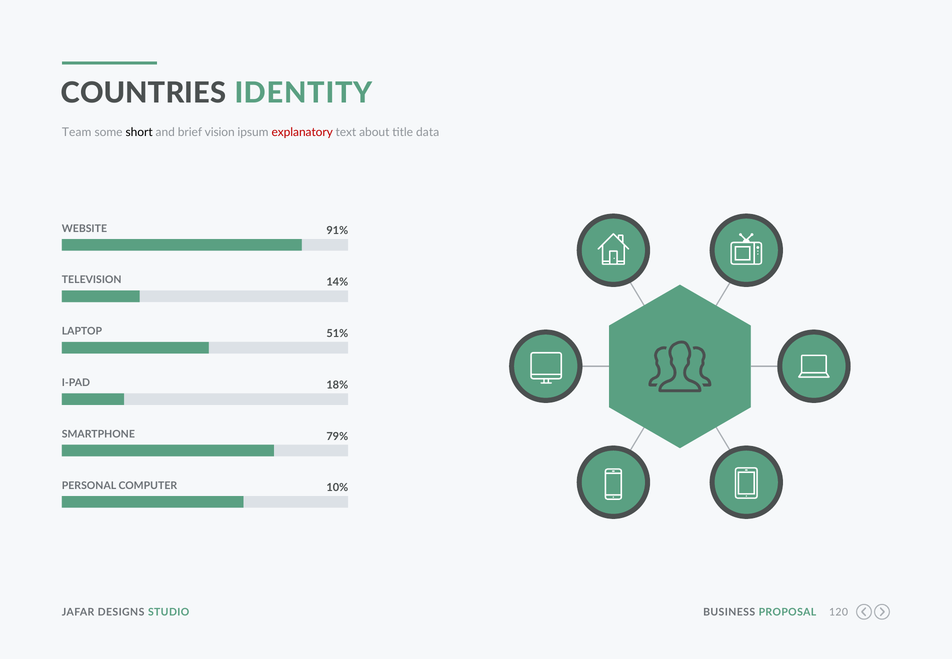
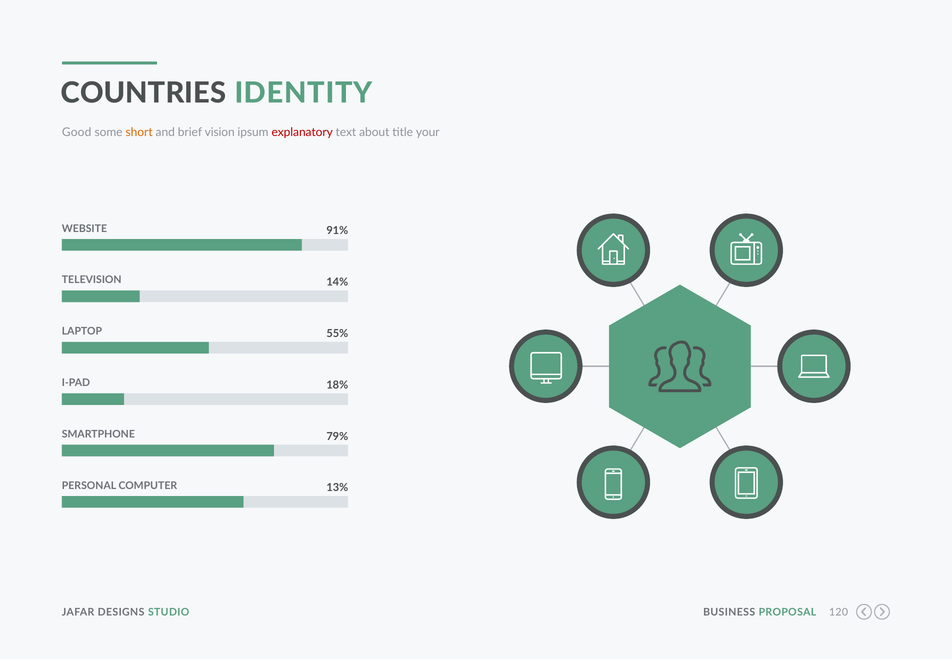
Team: Team -> Good
short colour: black -> orange
data: data -> your
51%: 51% -> 55%
10%: 10% -> 13%
